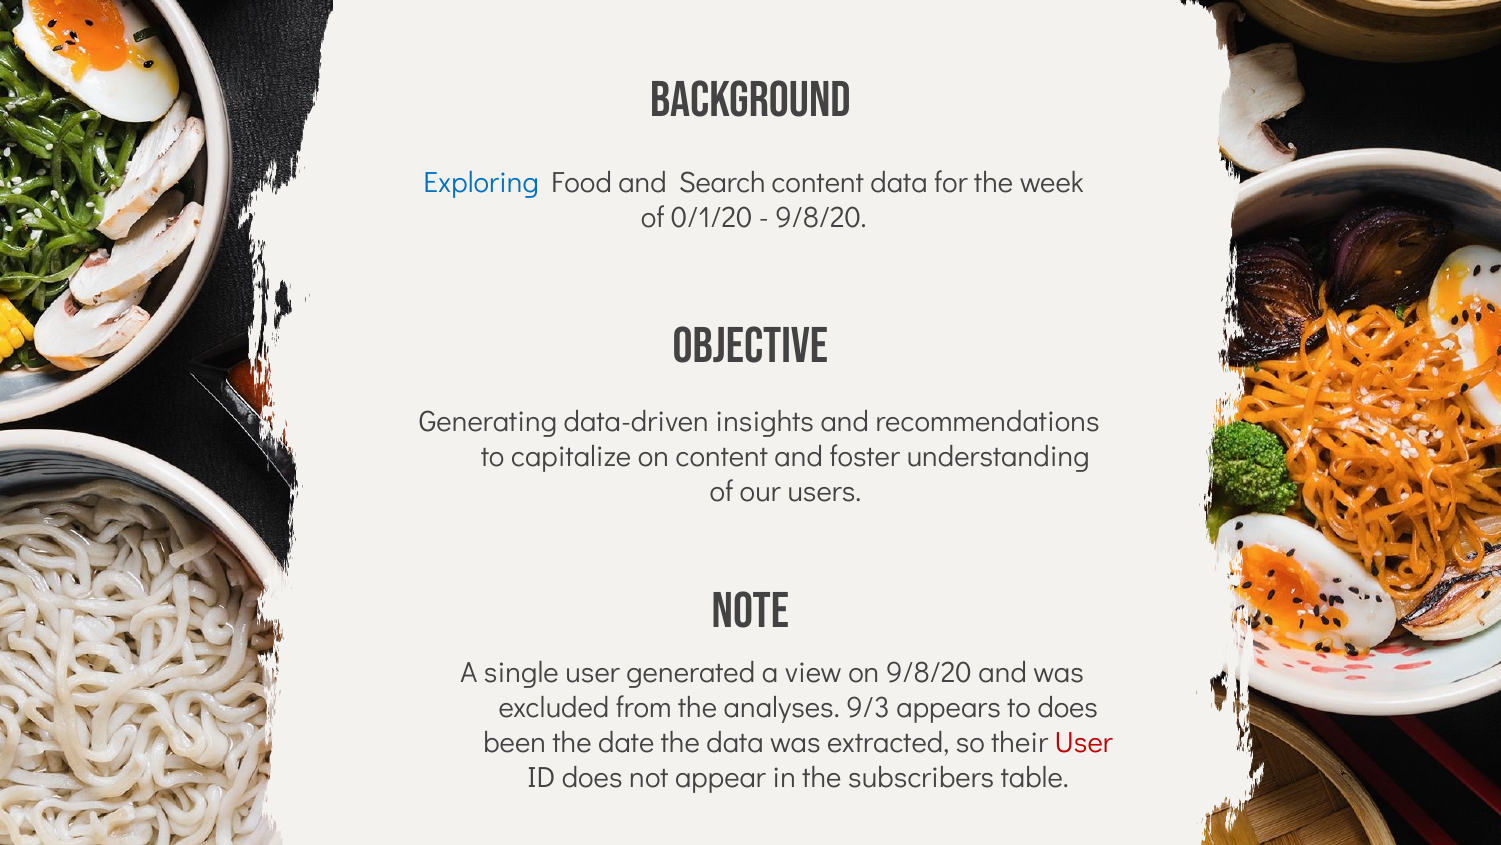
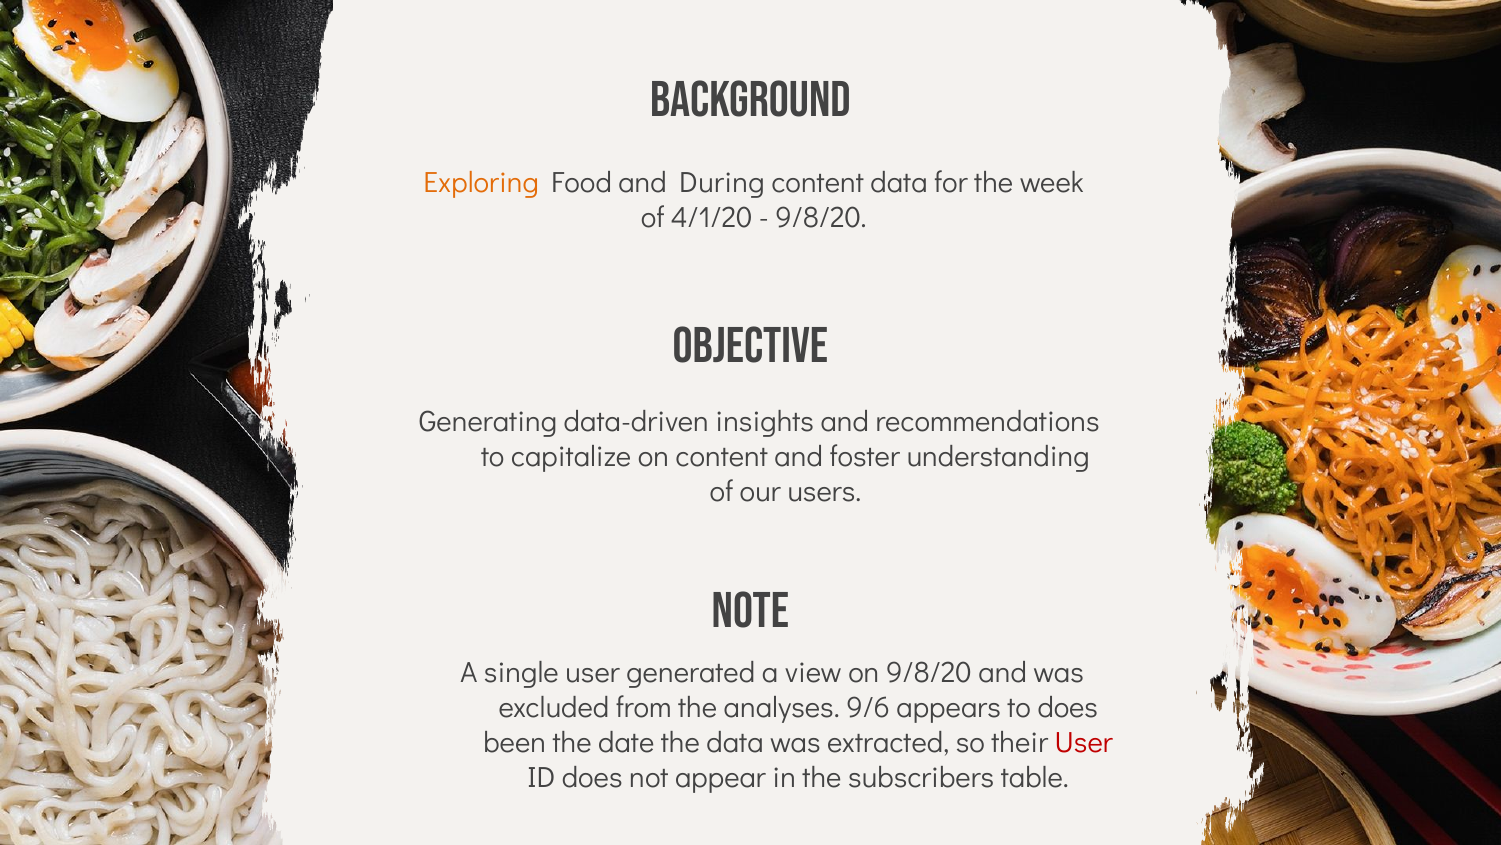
Exploring colour: blue -> orange
Search: Search -> During
0/1/20: 0/1/20 -> 4/1/20
9/3: 9/3 -> 9/6
